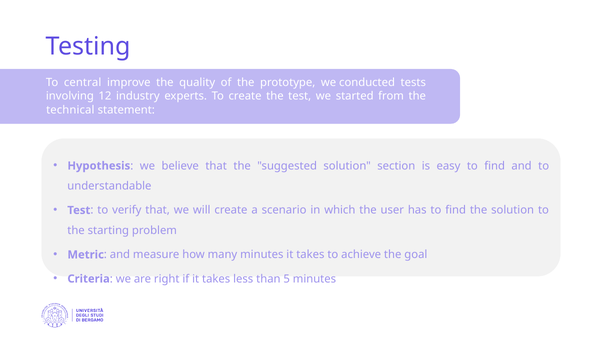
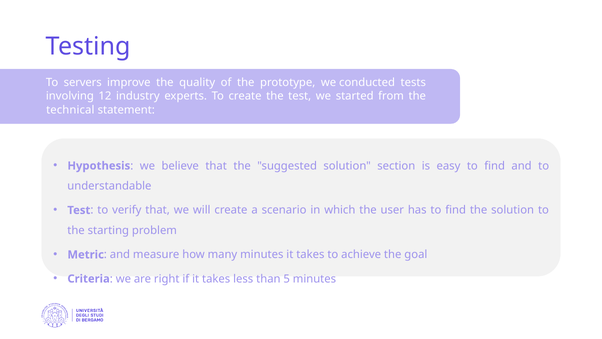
central: central -> servers
